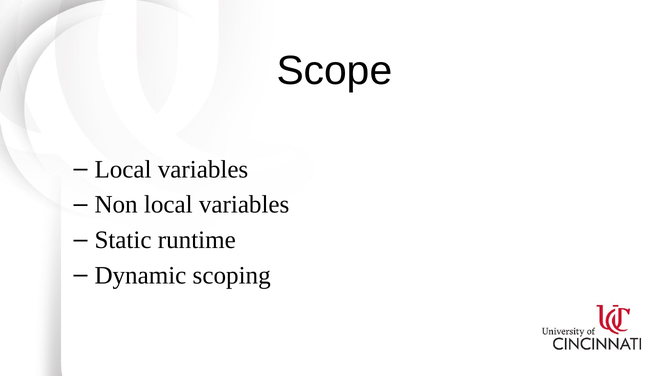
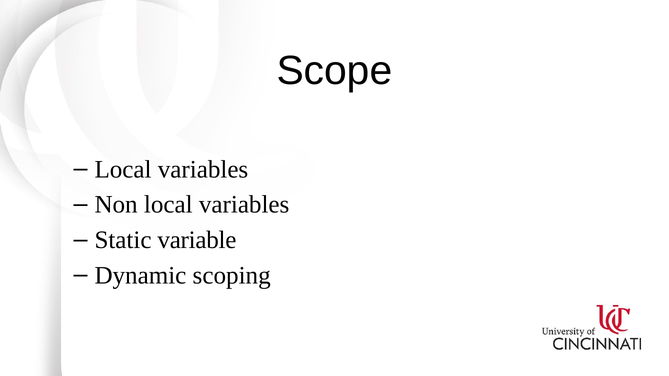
runtime: runtime -> variable
